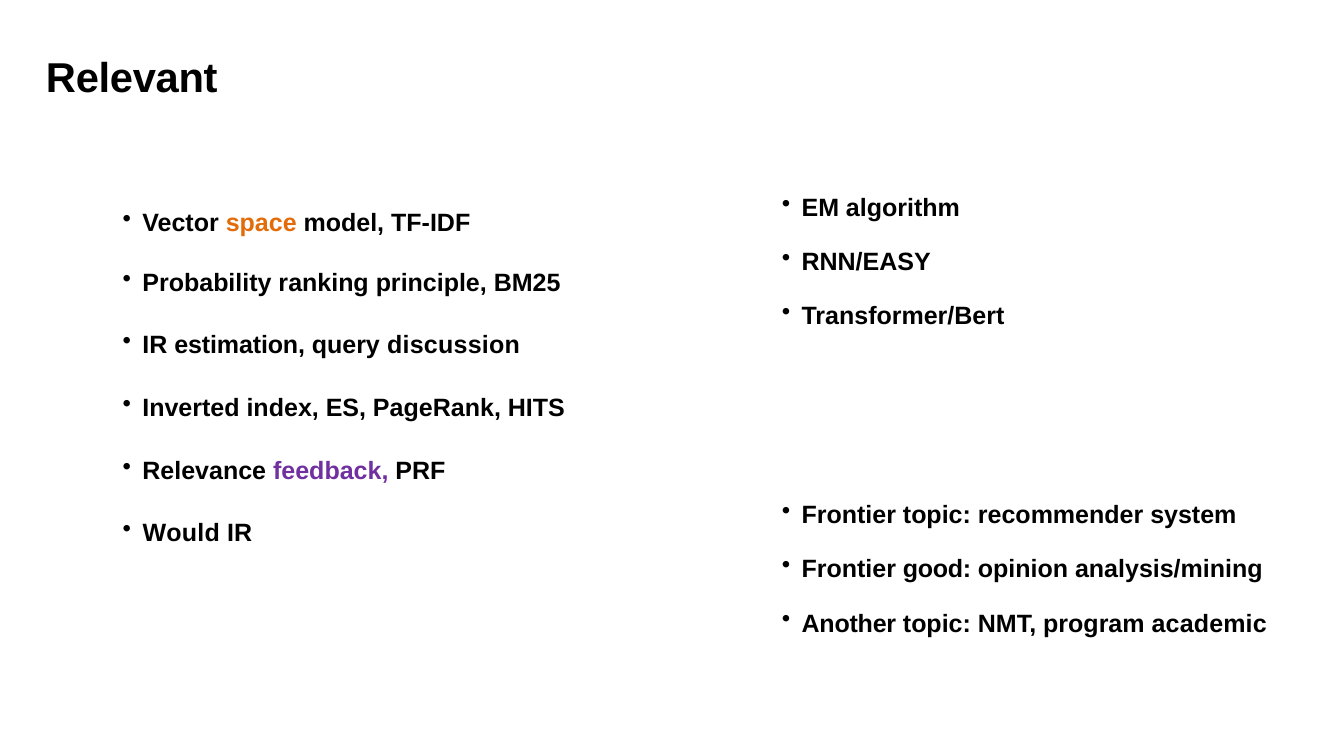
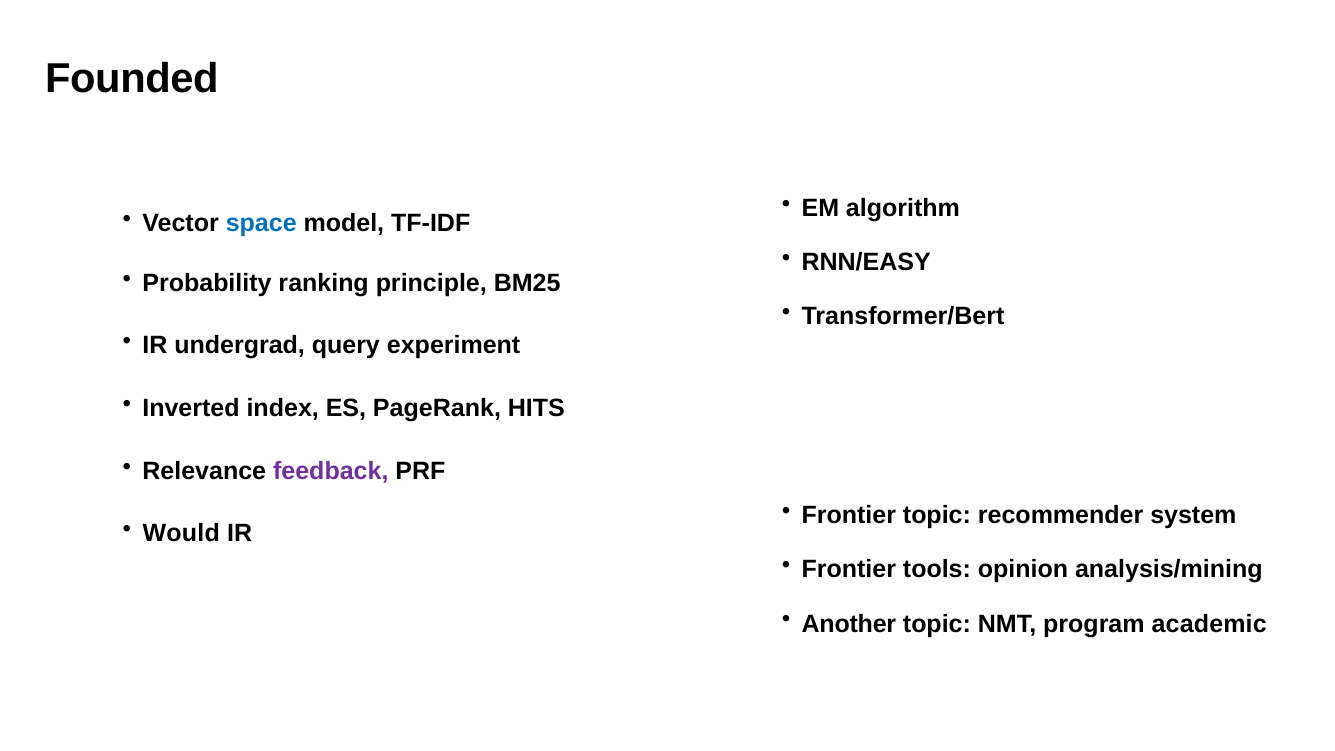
Relevant: Relevant -> Founded
space colour: orange -> blue
estimation: estimation -> undergrad
discussion: discussion -> experiment
good: good -> tools
